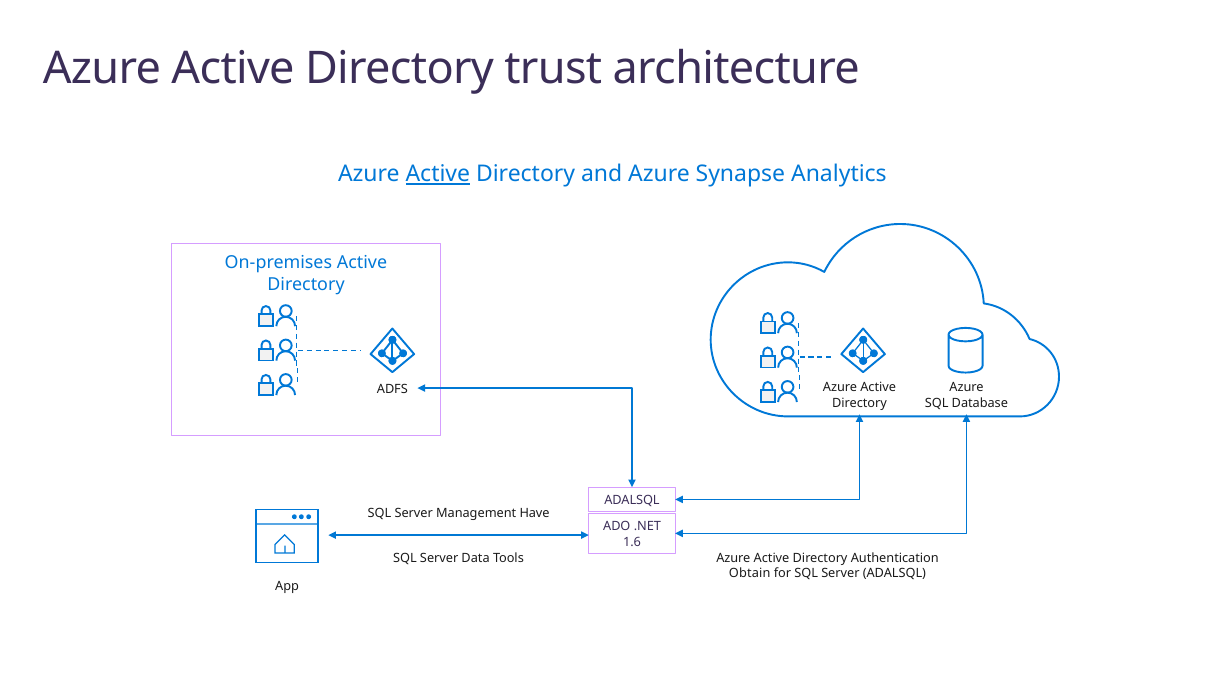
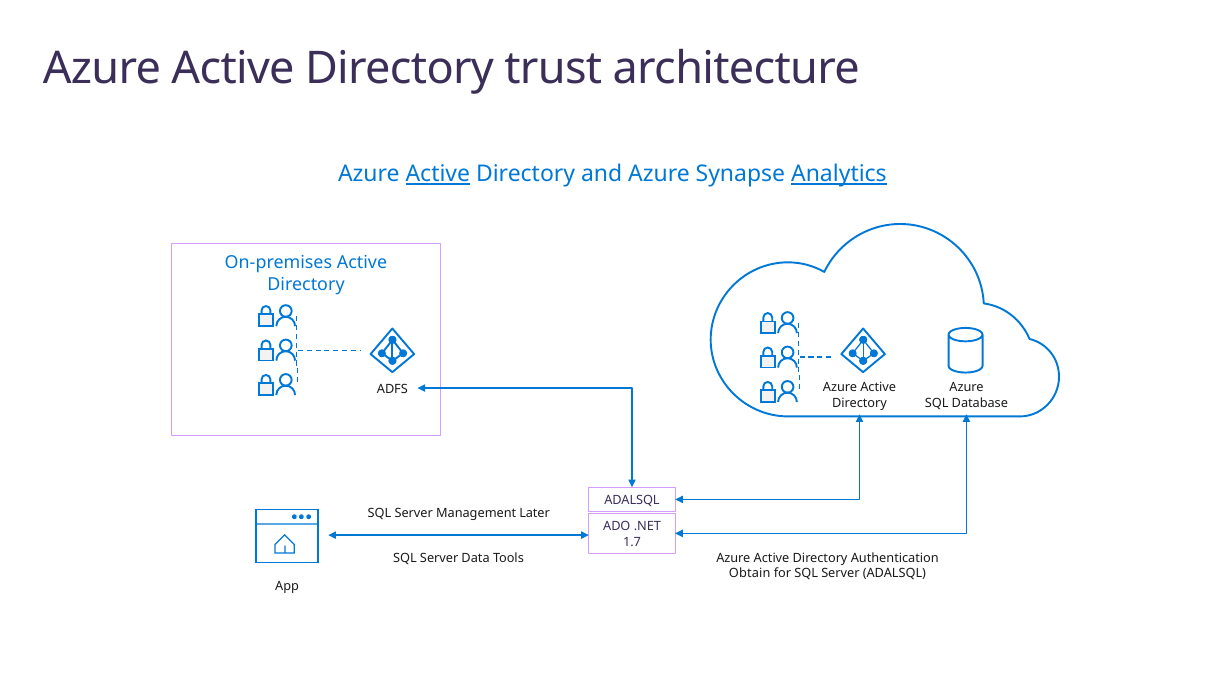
Analytics underline: none -> present
Have: Have -> Later
1.6: 1.6 -> 1.7
